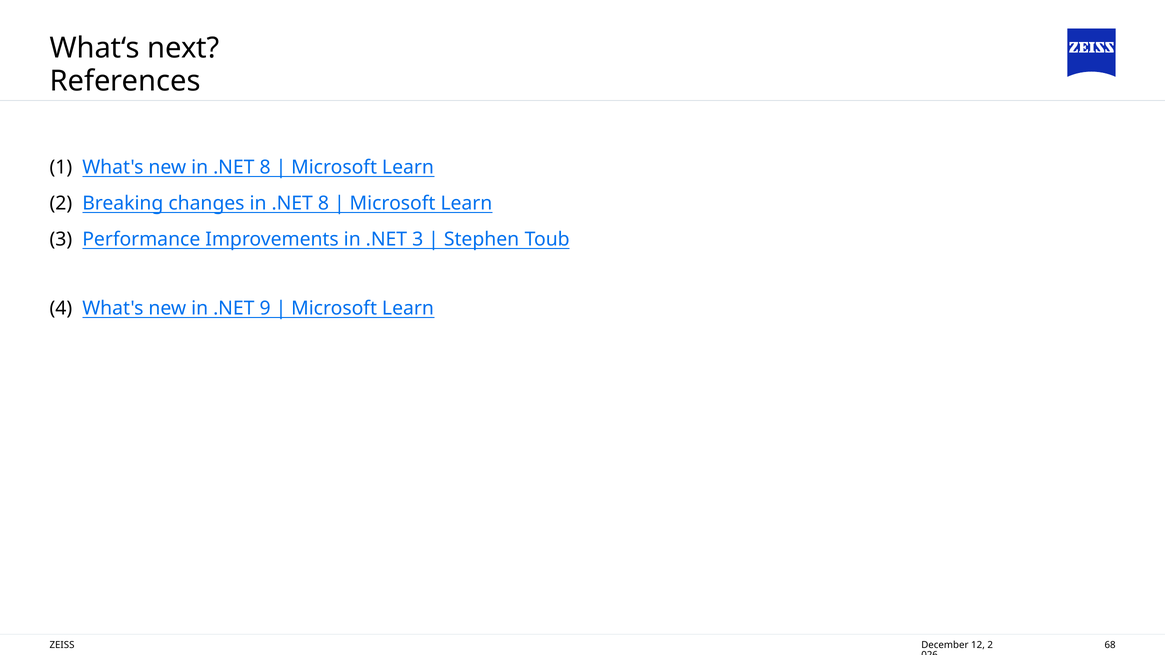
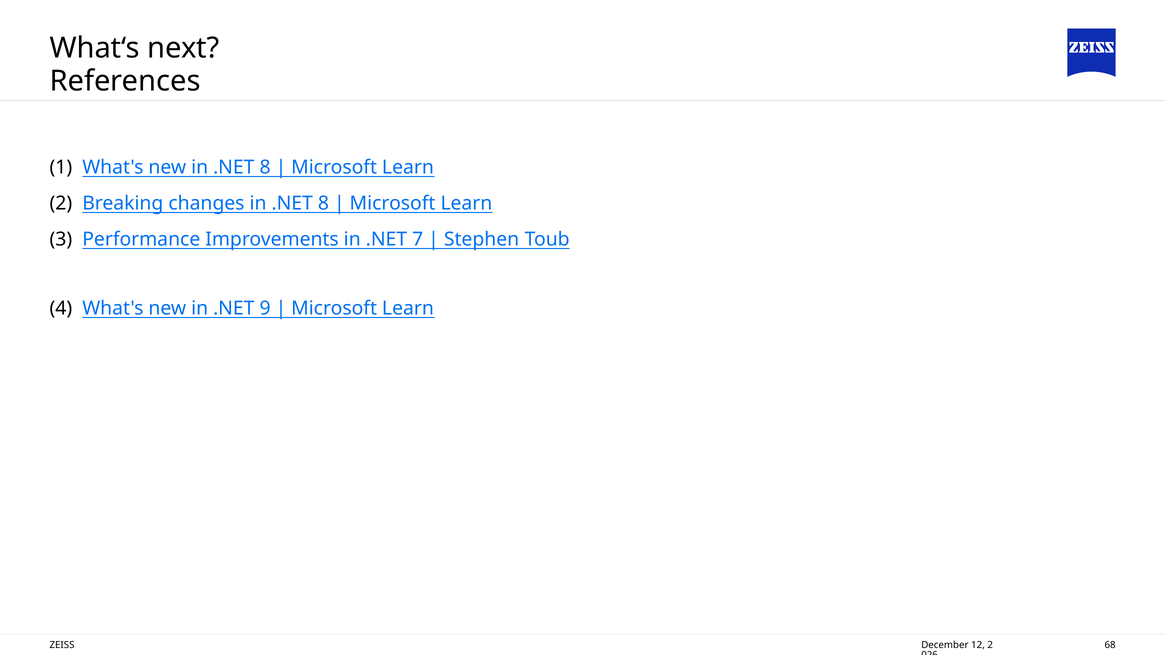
.NET 3: 3 -> 7
